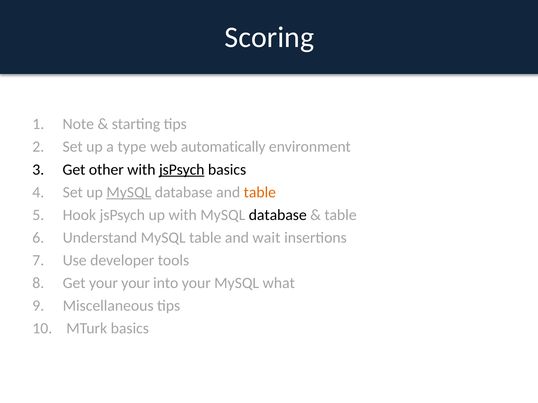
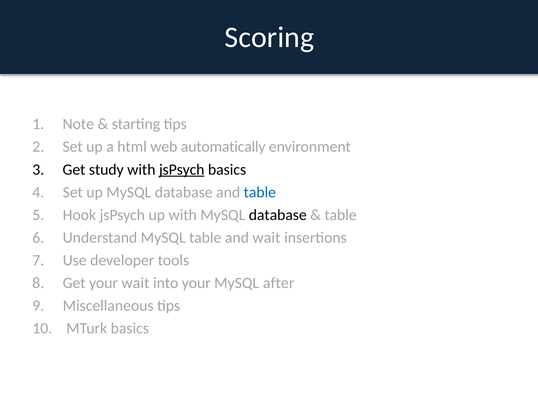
type: type -> html
other: other -> study
MySQL at (129, 192) underline: present -> none
table at (260, 192) colour: orange -> blue
your your: your -> wait
what: what -> after
